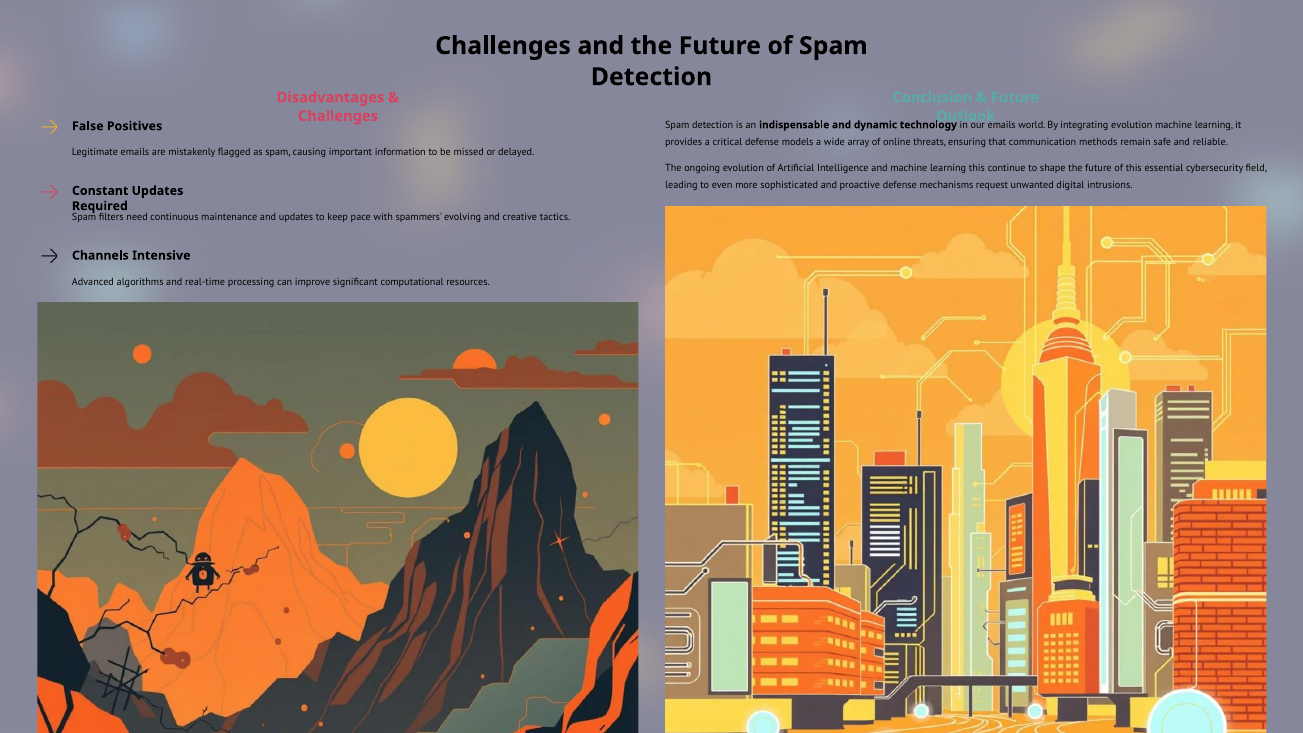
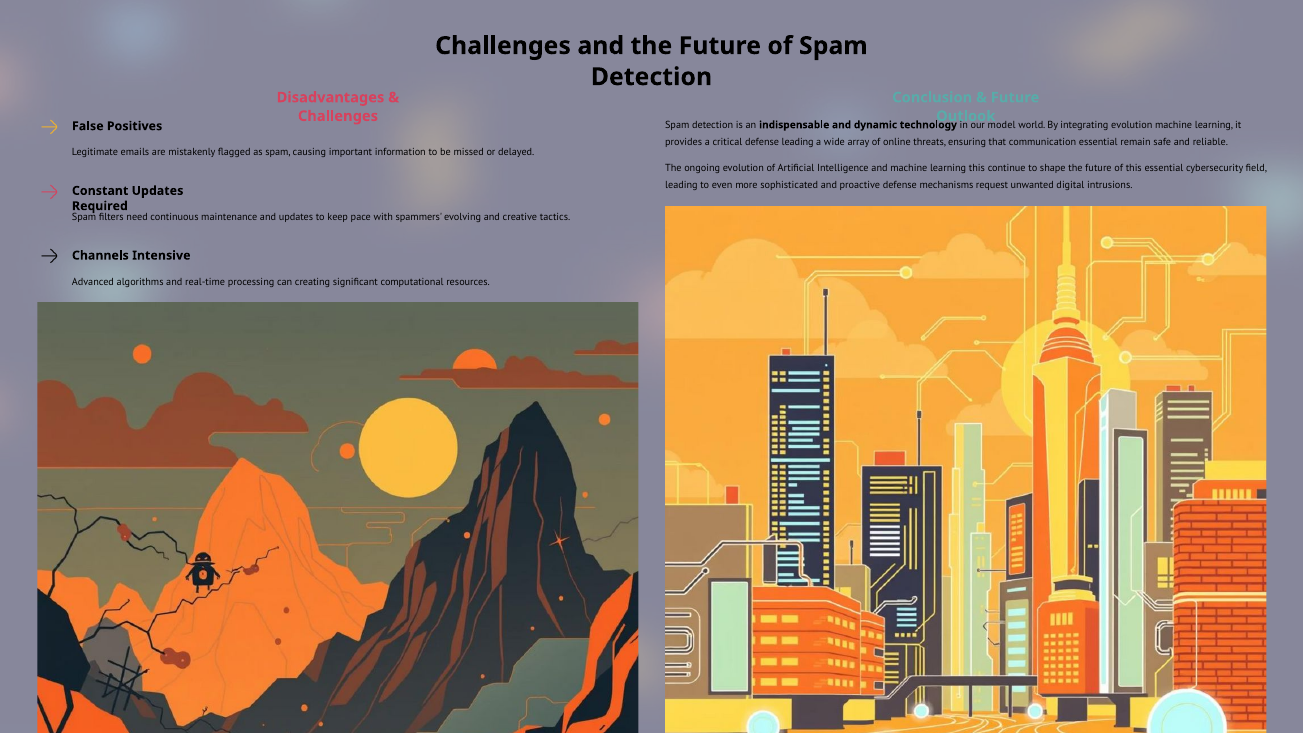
emails at (1002, 125): emails -> model
defense models: models -> leading
communication methods: methods -> essential
improve: improve -> creating
